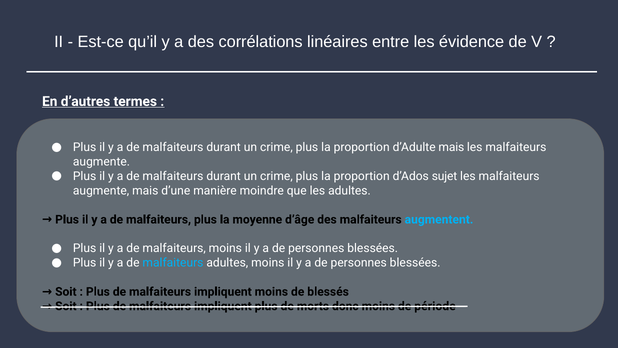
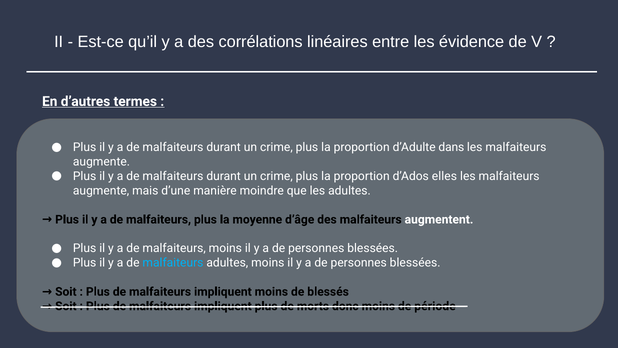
d’Adulte mais: mais -> dans
sujet: sujet -> elles
augmentent colour: light blue -> white
